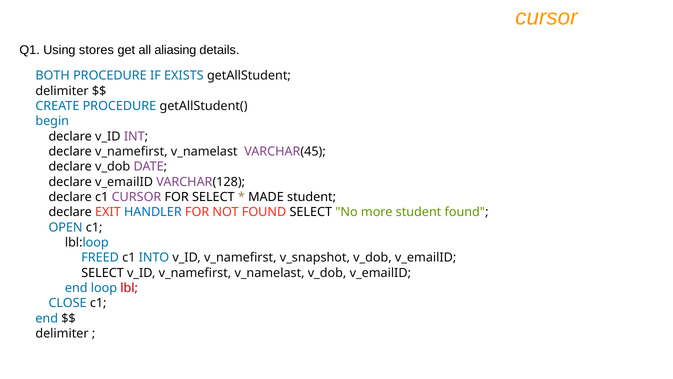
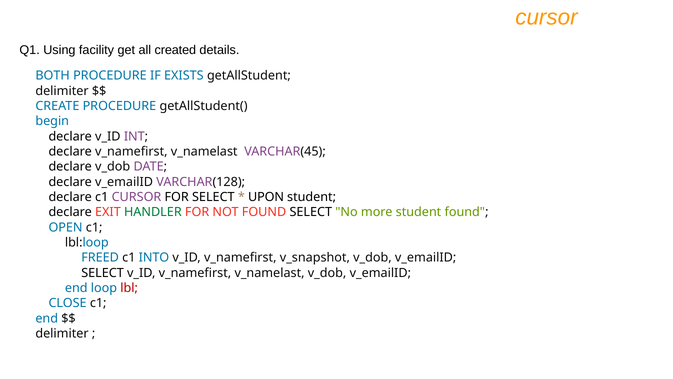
stores: stores -> facility
aliasing: aliasing -> created
MADE: MADE -> UPON
HANDLER colour: blue -> green
